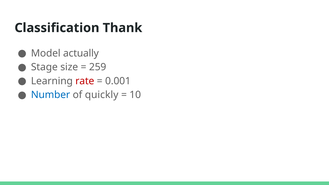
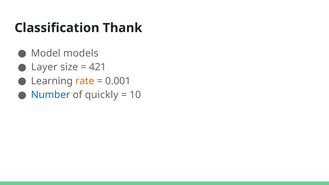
actually: actually -> models
Stage: Stage -> Layer
259: 259 -> 421
rate colour: red -> orange
